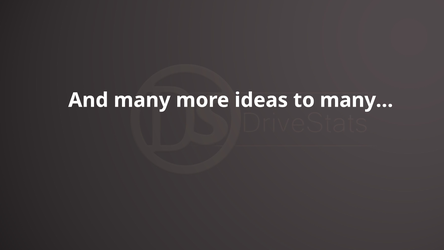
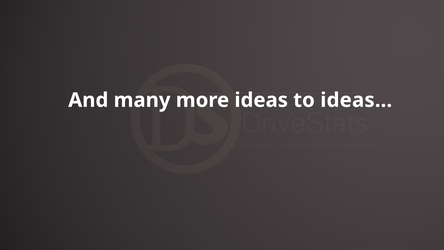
many…: many… -> ideas…
